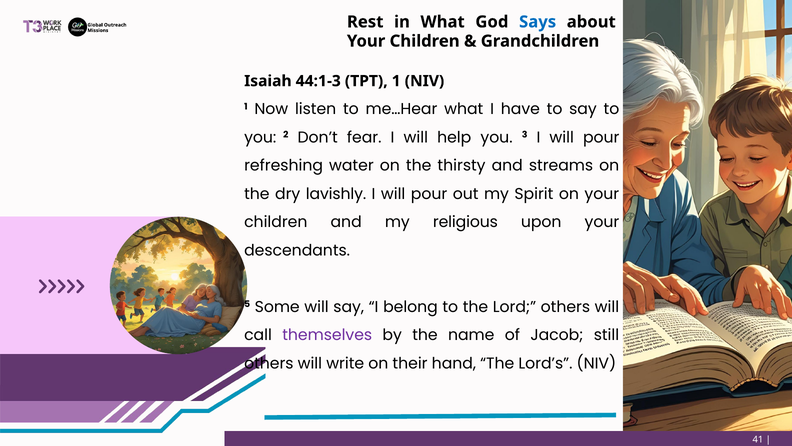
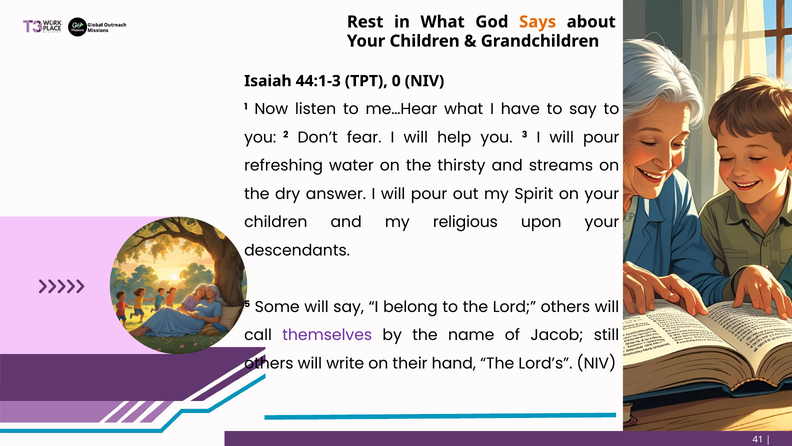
Says colour: blue -> orange
TPT 1: 1 -> 0
lavishly: lavishly -> answer
